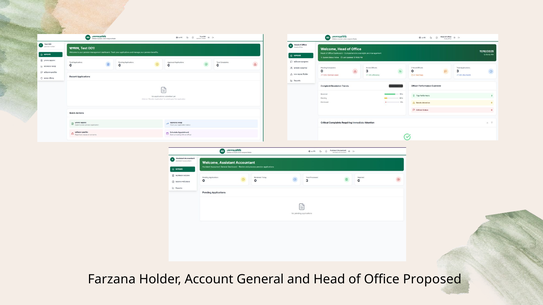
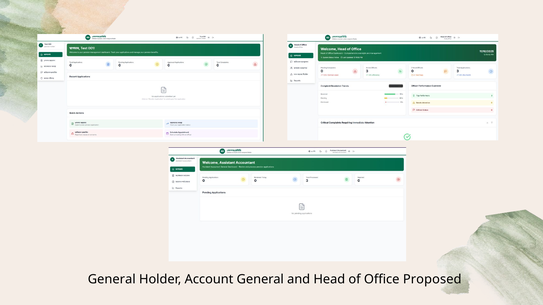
Farzana at (112, 280): Farzana -> General
